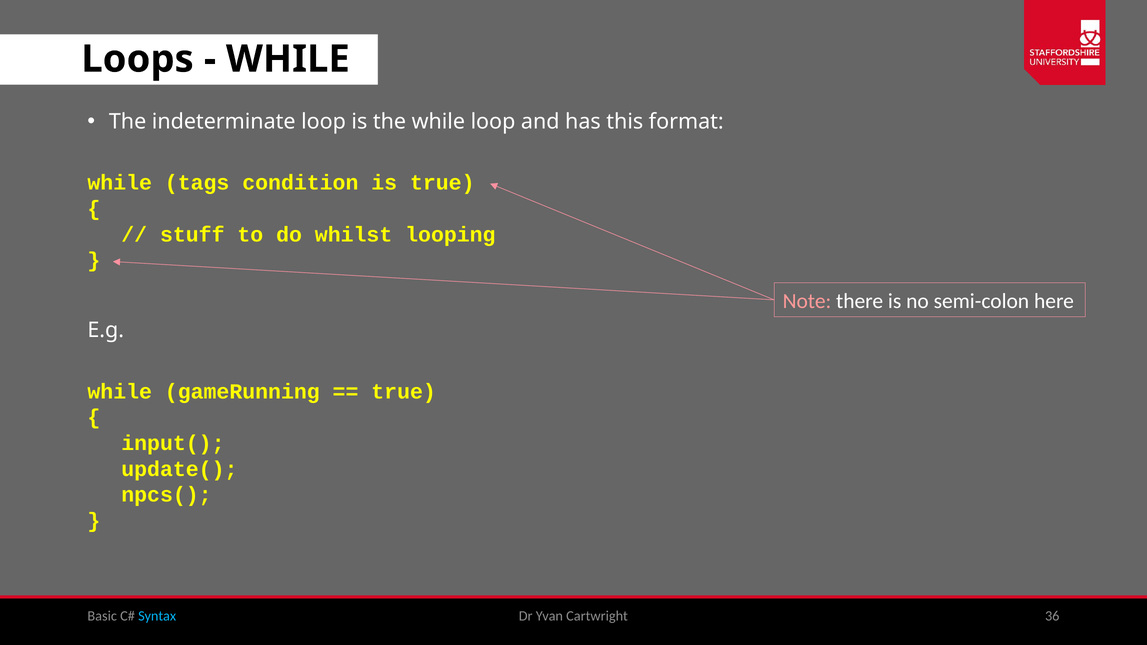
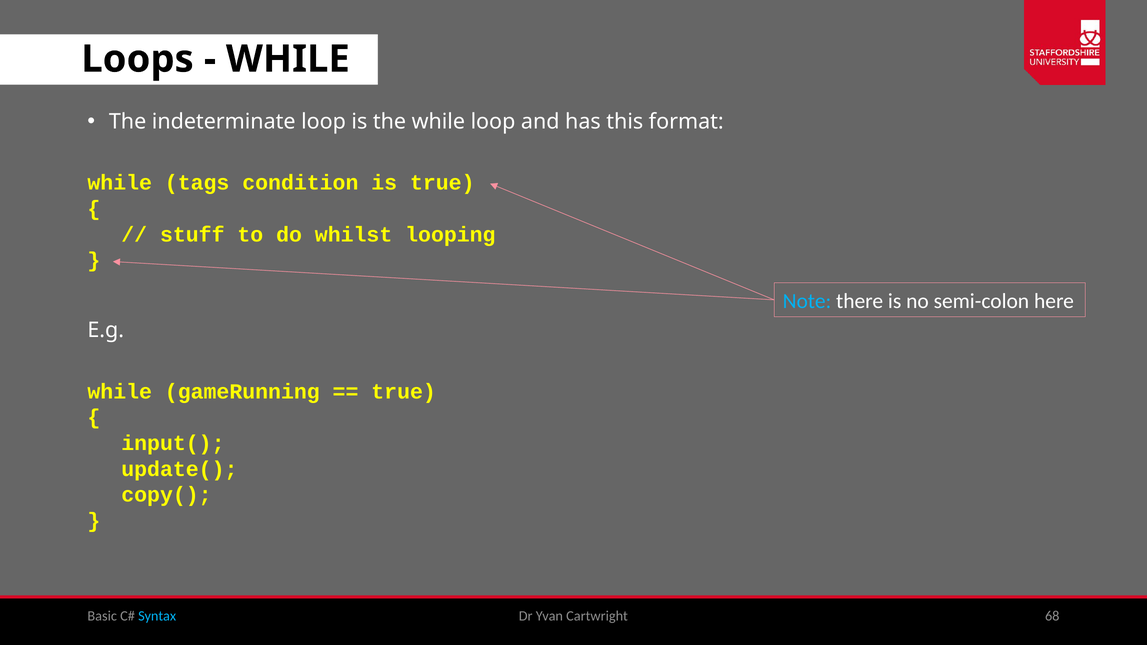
Note colour: pink -> light blue
npcs(: npcs( -> copy(
36: 36 -> 68
